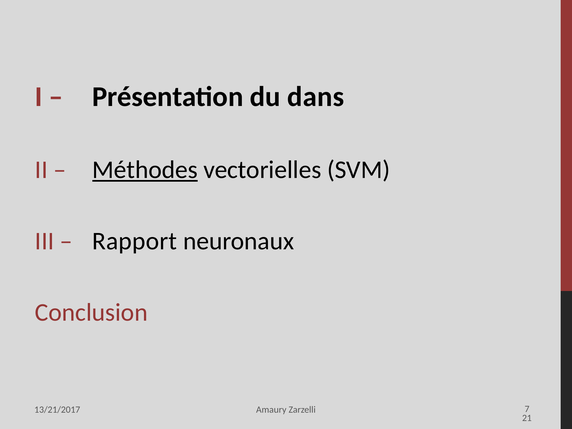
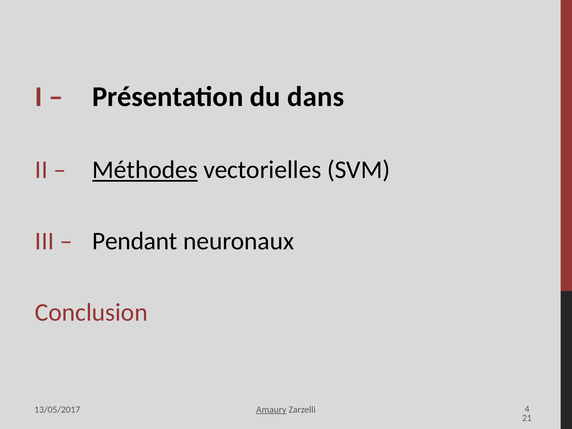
Rapport: Rapport -> Pendant
Amaury underline: none -> present
7: 7 -> 4
13/21/2017: 13/21/2017 -> 13/05/2017
